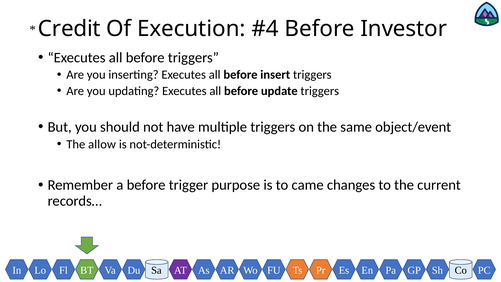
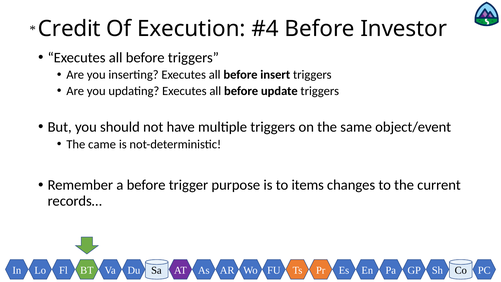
allow: allow -> came
came: came -> items
